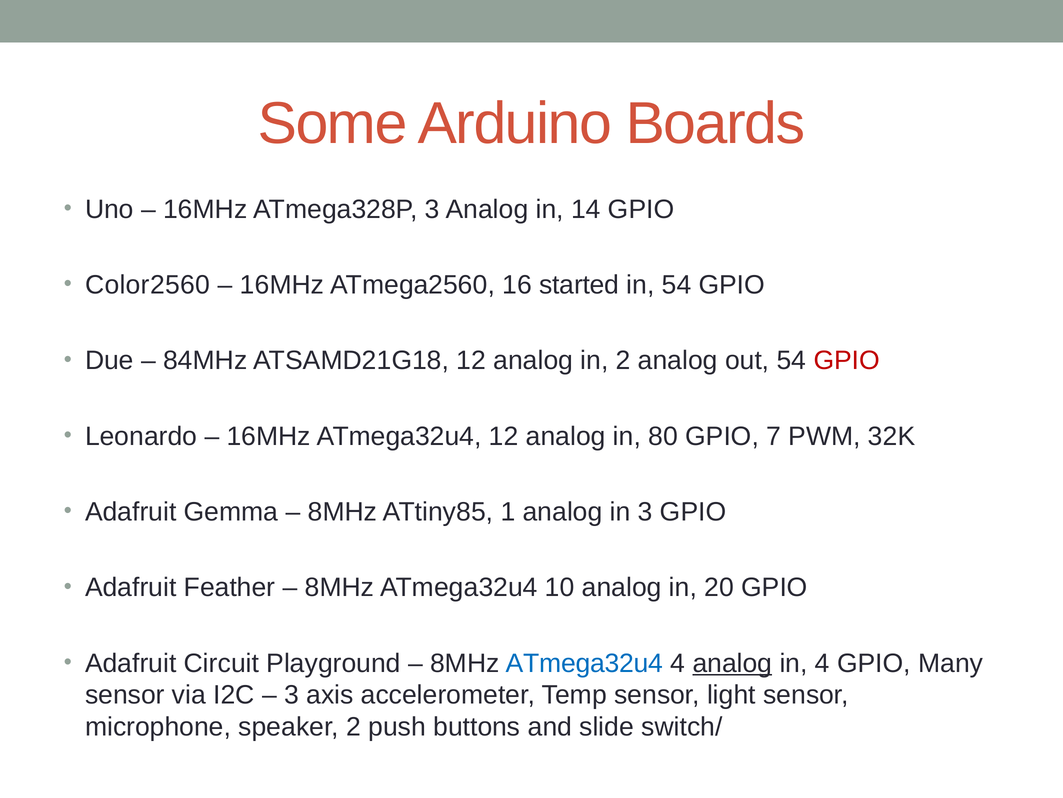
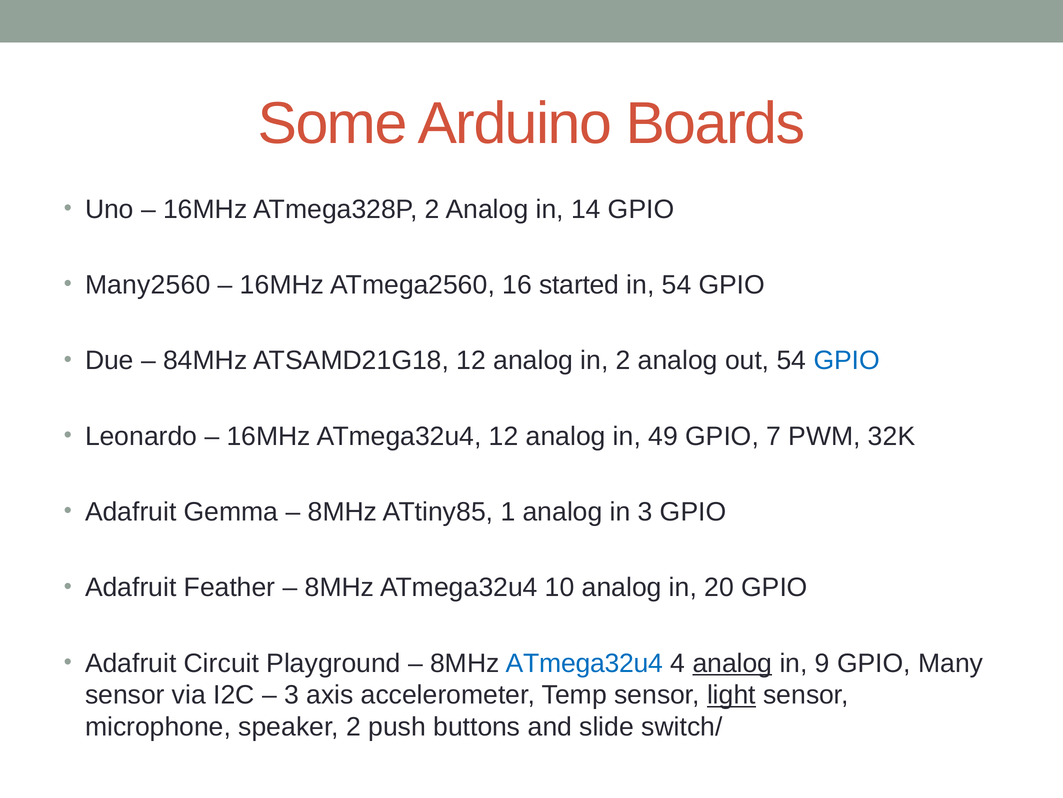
ATmega328P 3: 3 -> 2
Color2560: Color2560 -> Many2560
GPIO at (847, 360) colour: red -> blue
80: 80 -> 49
in 4: 4 -> 9
light underline: none -> present
